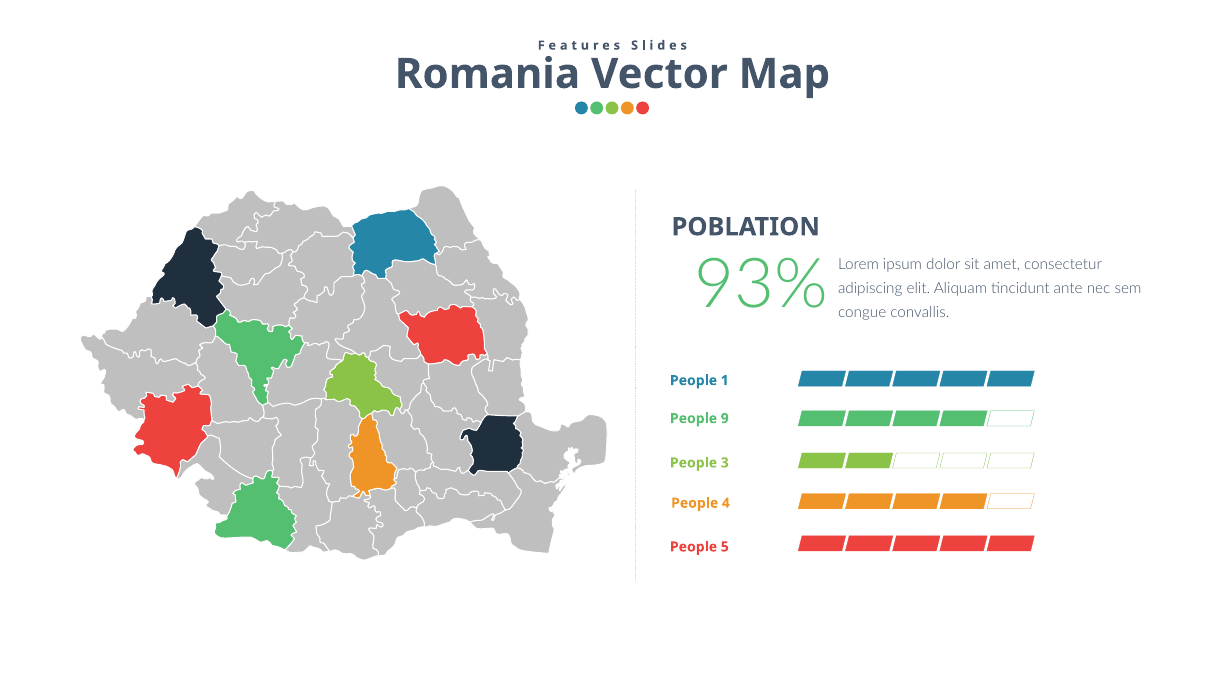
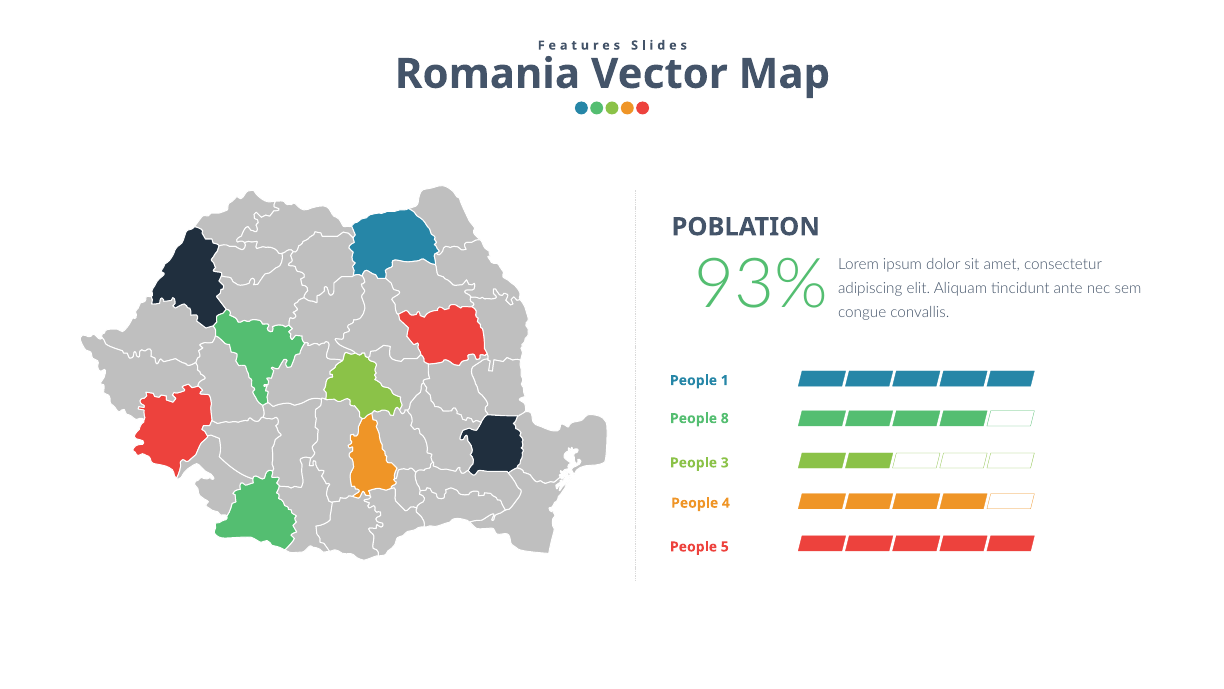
9: 9 -> 8
